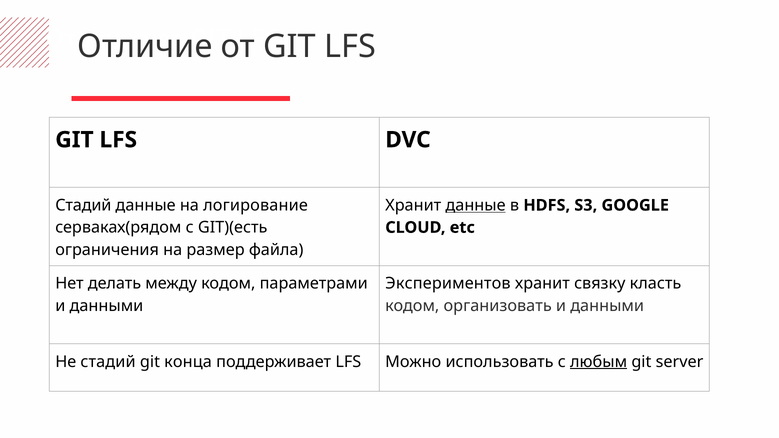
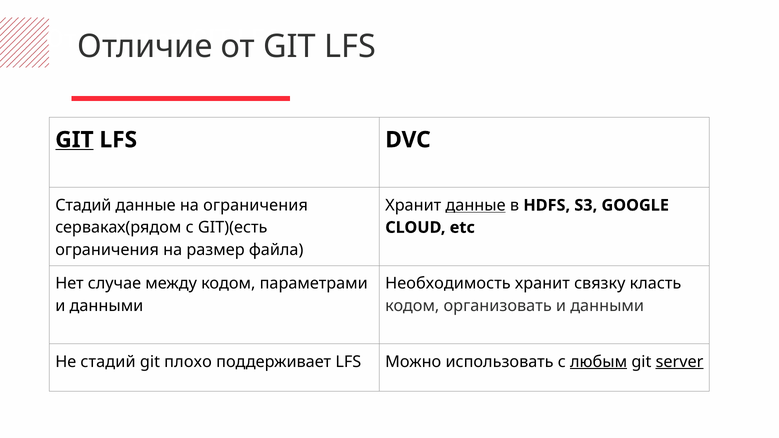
GIT at (74, 140) underline: none -> present
на логирование: логирование -> ограничения
делать: делать -> случае
Экспериментов: Экспериментов -> Необходимость
конца: конца -> плохо
server underline: none -> present
